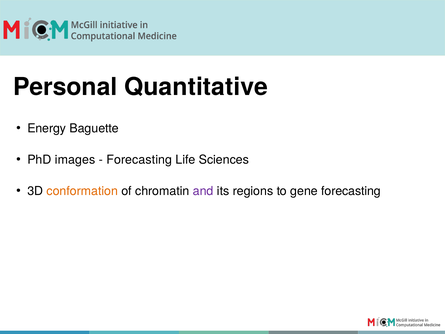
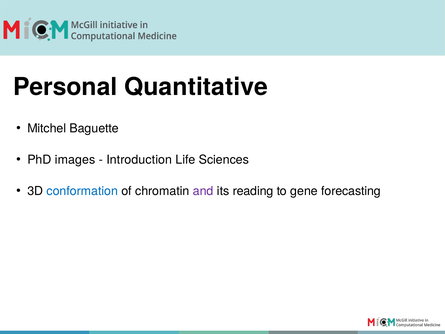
Energy: Energy -> Mitchel
Forecasting at (139, 160): Forecasting -> Introduction
conformation colour: orange -> blue
regions: regions -> reading
